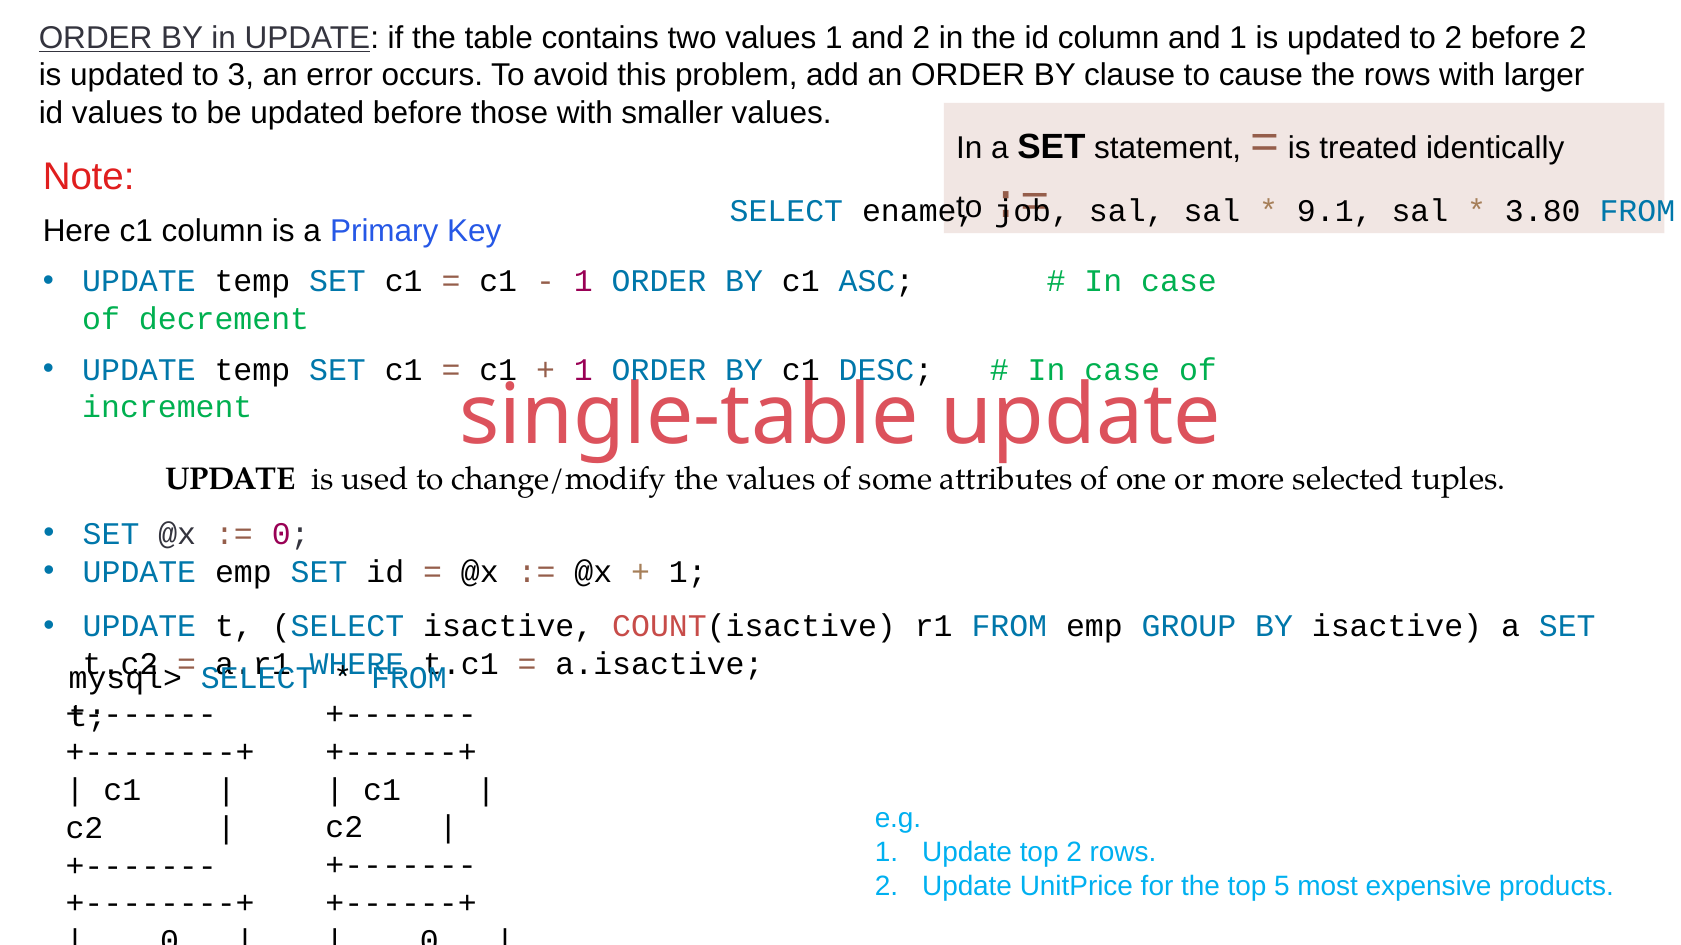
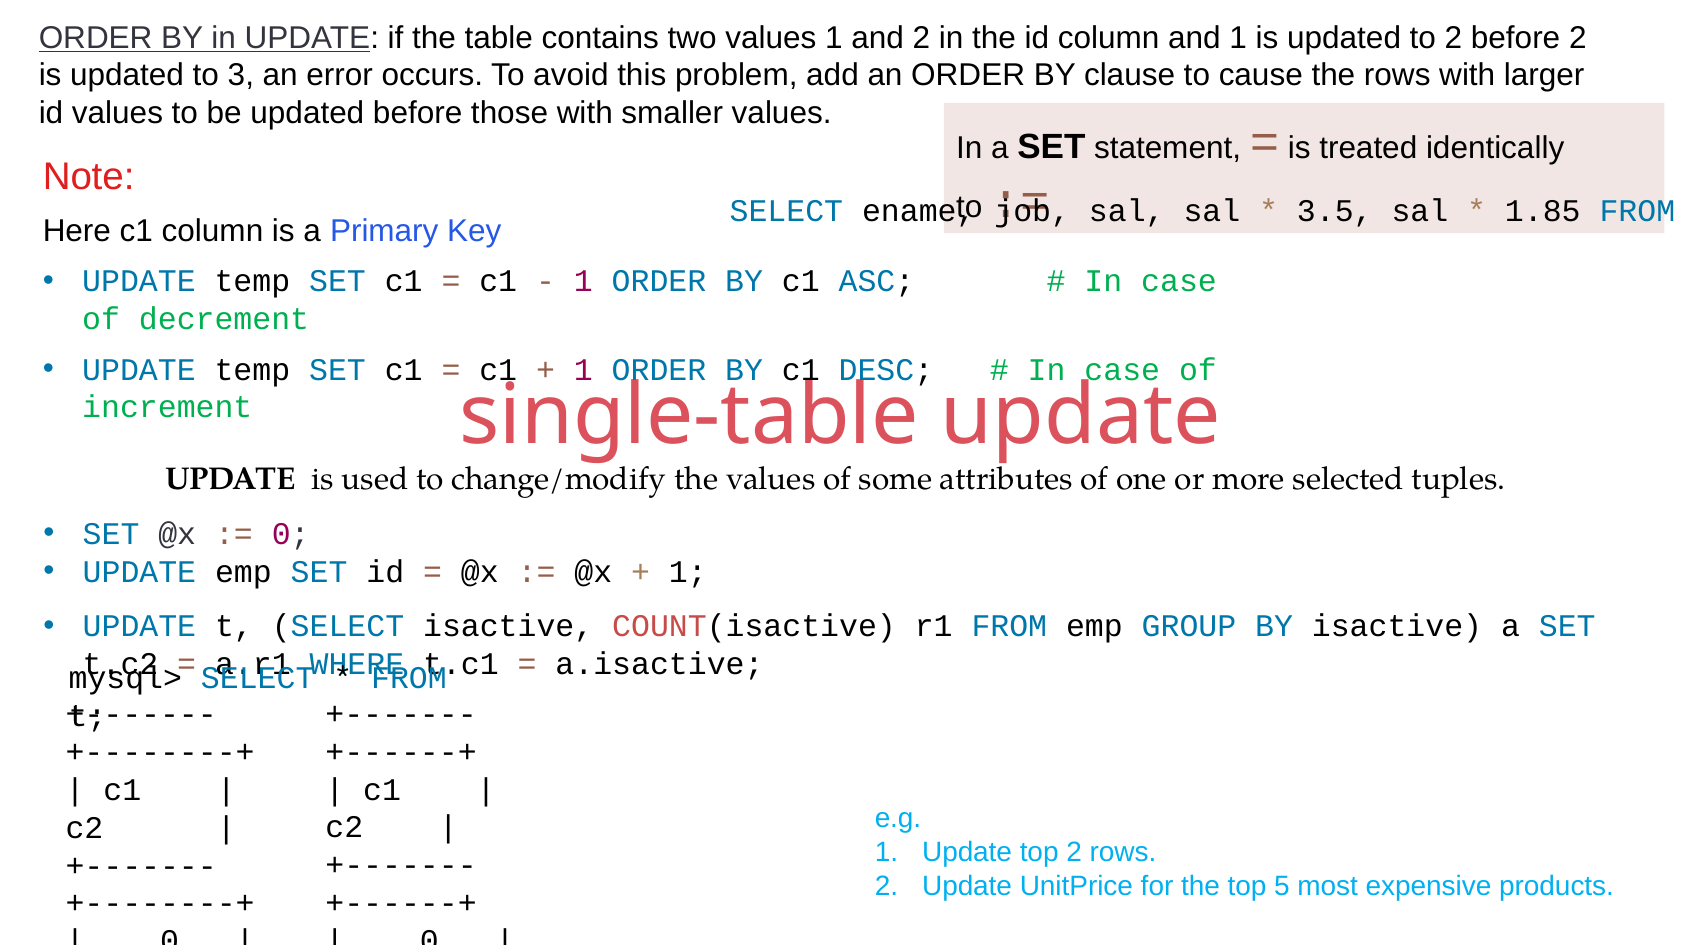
9.1: 9.1 -> 3.5
3.80: 3.80 -> 1.85
